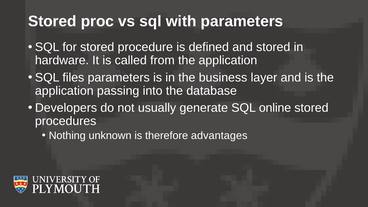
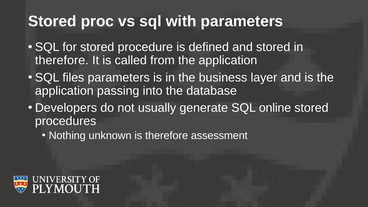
hardware at (62, 60): hardware -> therefore
advantages: advantages -> assessment
